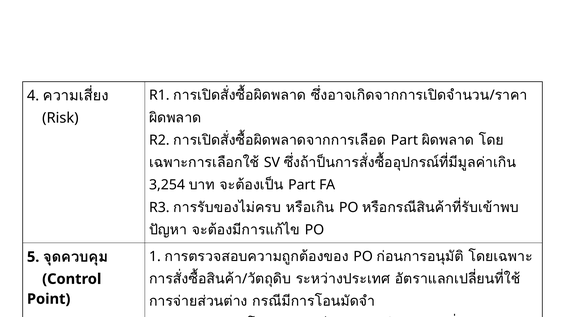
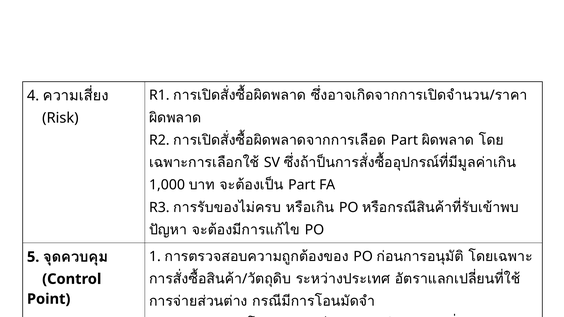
3,254: 3,254 -> 1,000
